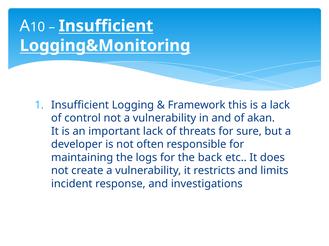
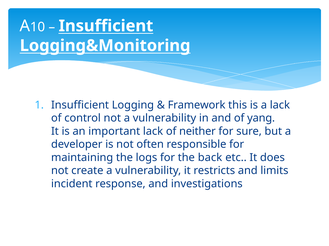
akan: akan -> yang
threats: threats -> neither
